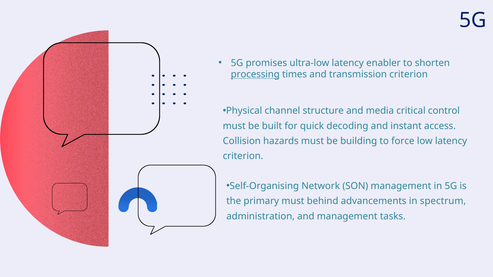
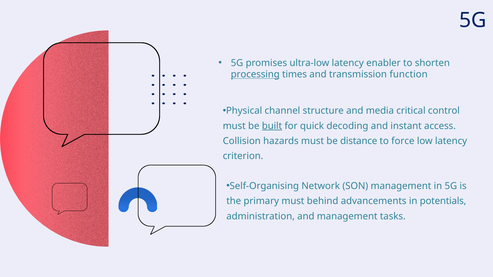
transmission criterion: criterion -> function
built underline: none -> present
building: building -> distance
spectrum: spectrum -> potentials
